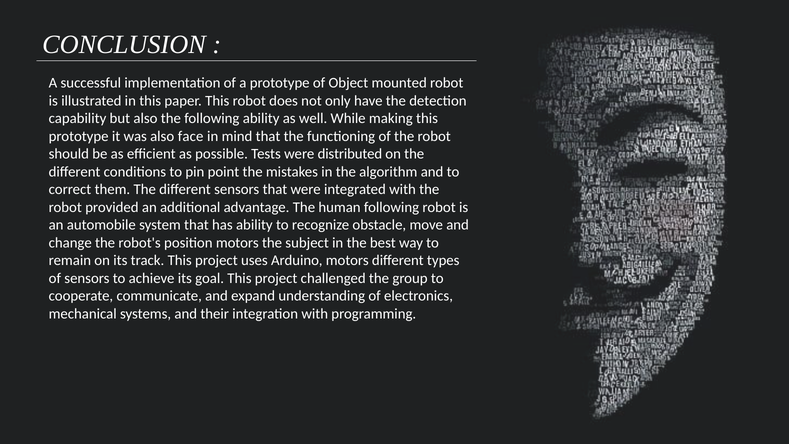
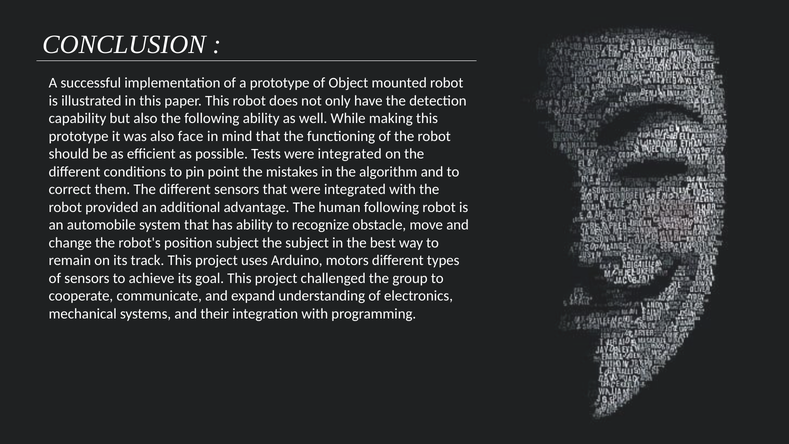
Tests were distributed: distributed -> integrated
position motors: motors -> subject
